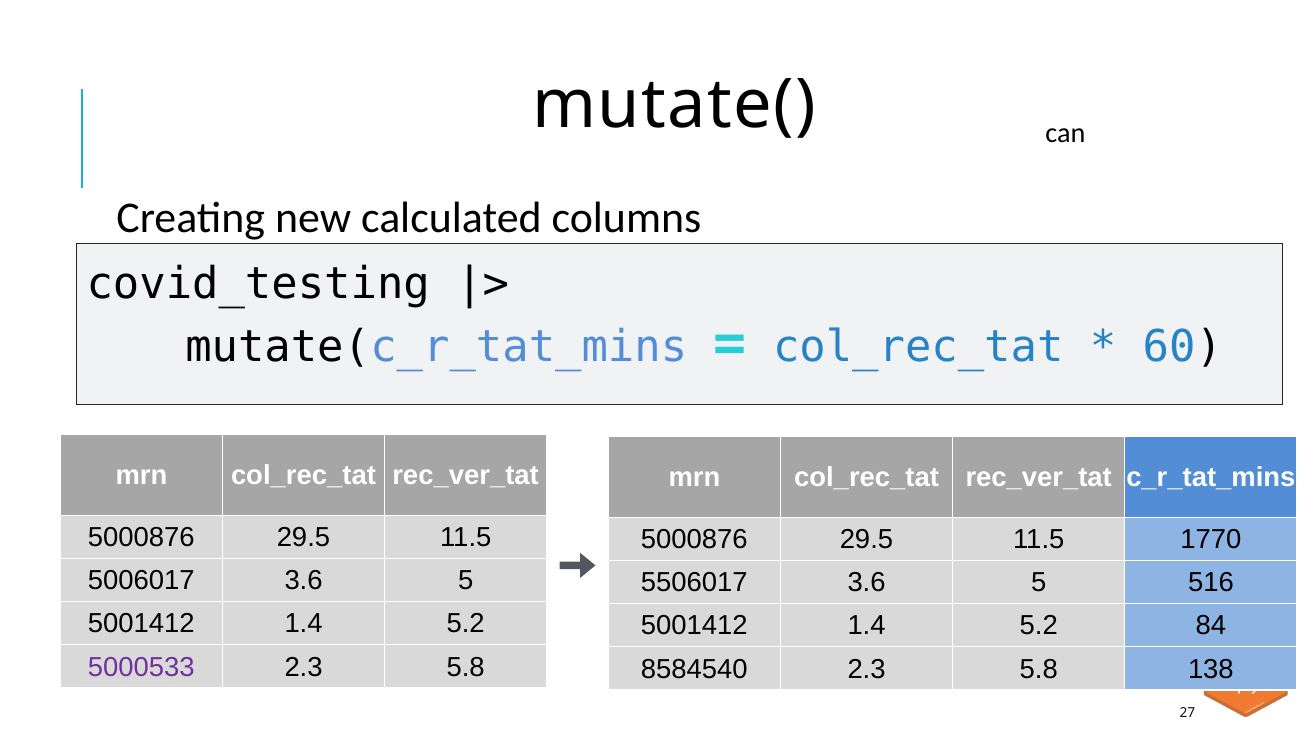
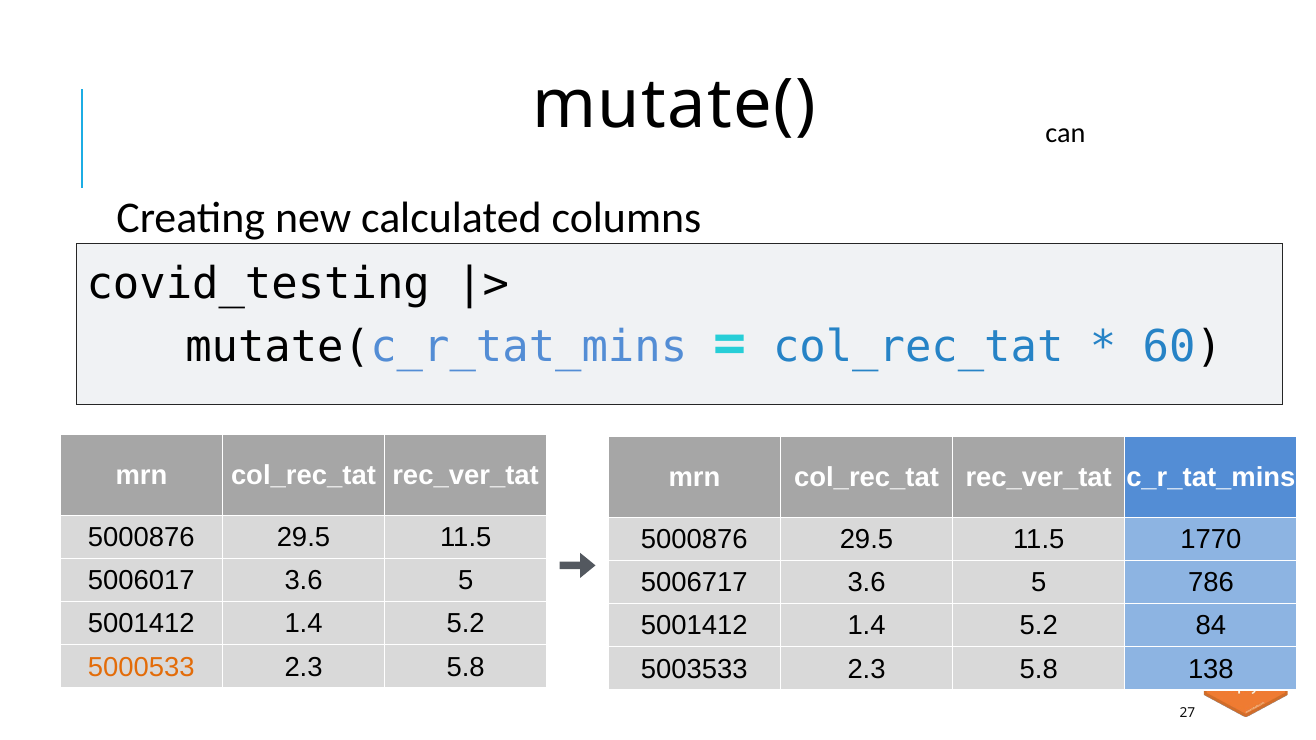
5506017: 5506017 -> 5006717
516: 516 -> 786
5000533 colour: purple -> orange
8584540: 8584540 -> 5003533
